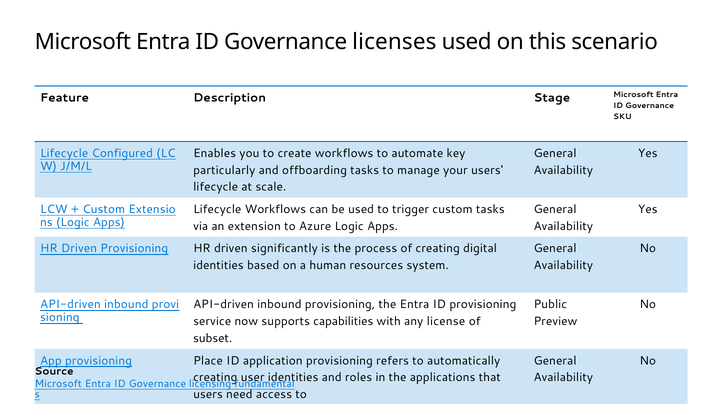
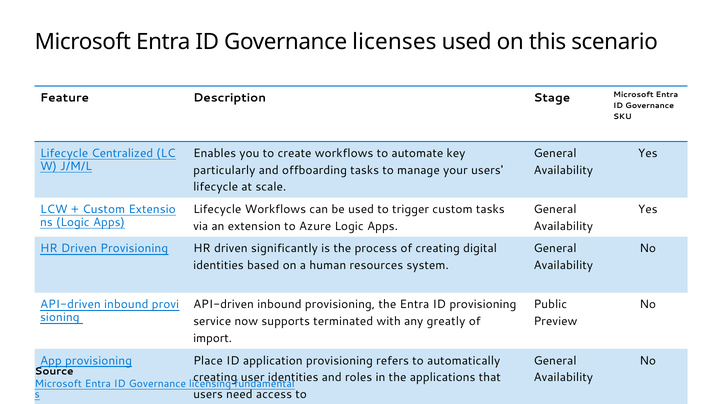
Configured: Configured -> Centralized
capabilities: capabilities -> terminated
license: license -> greatly
subset: subset -> import
